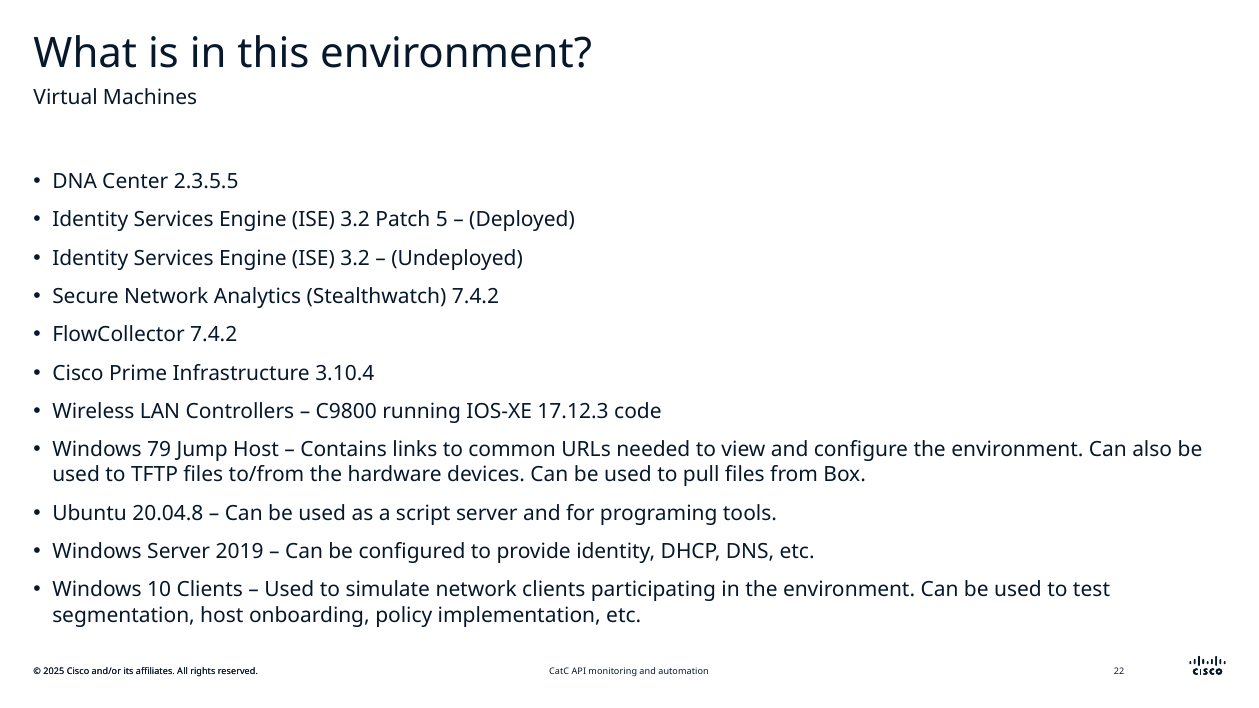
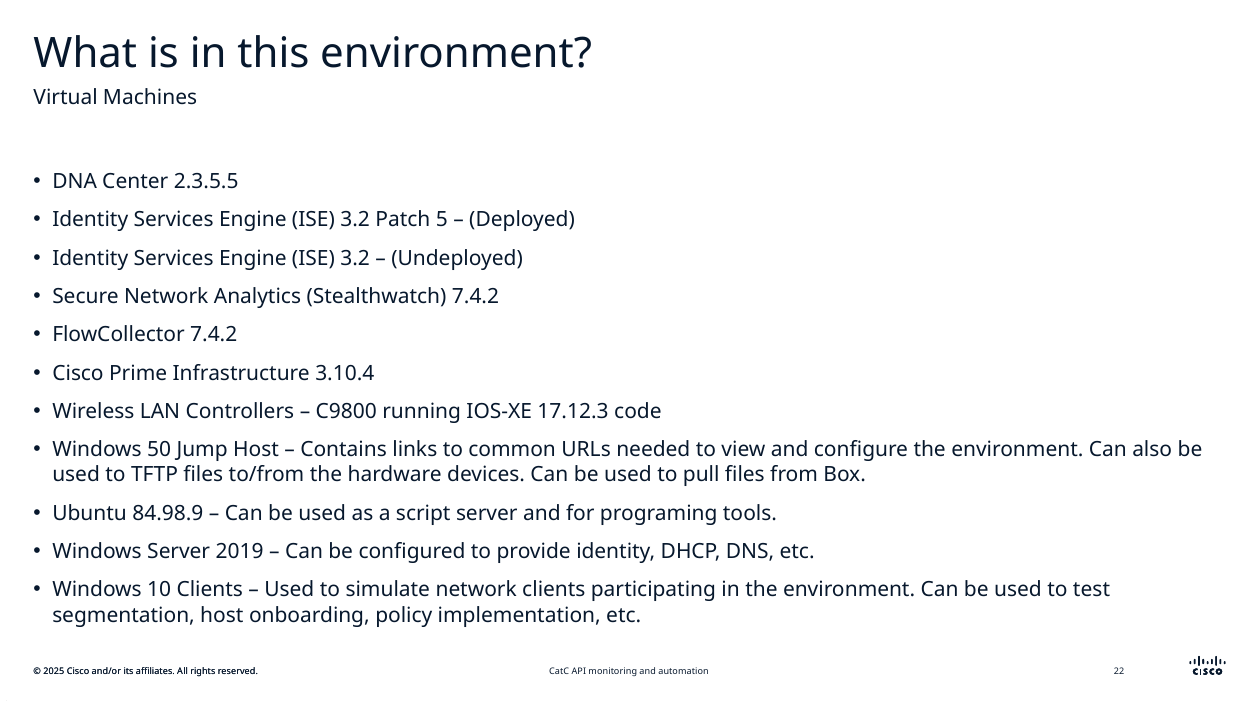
79: 79 -> 50
20.04.8: 20.04.8 -> 84.98.9
